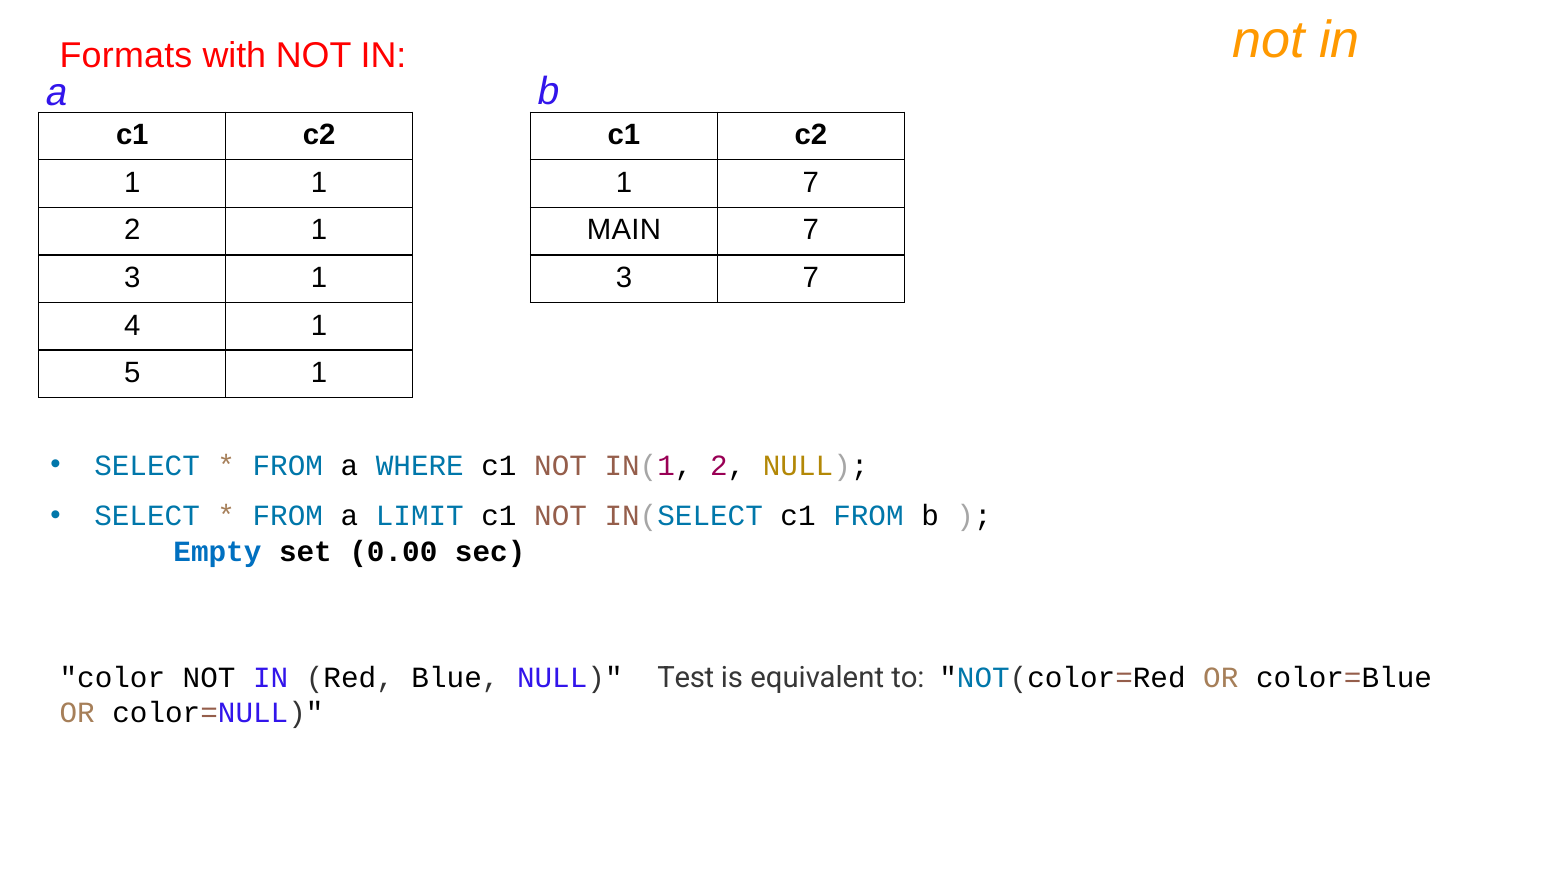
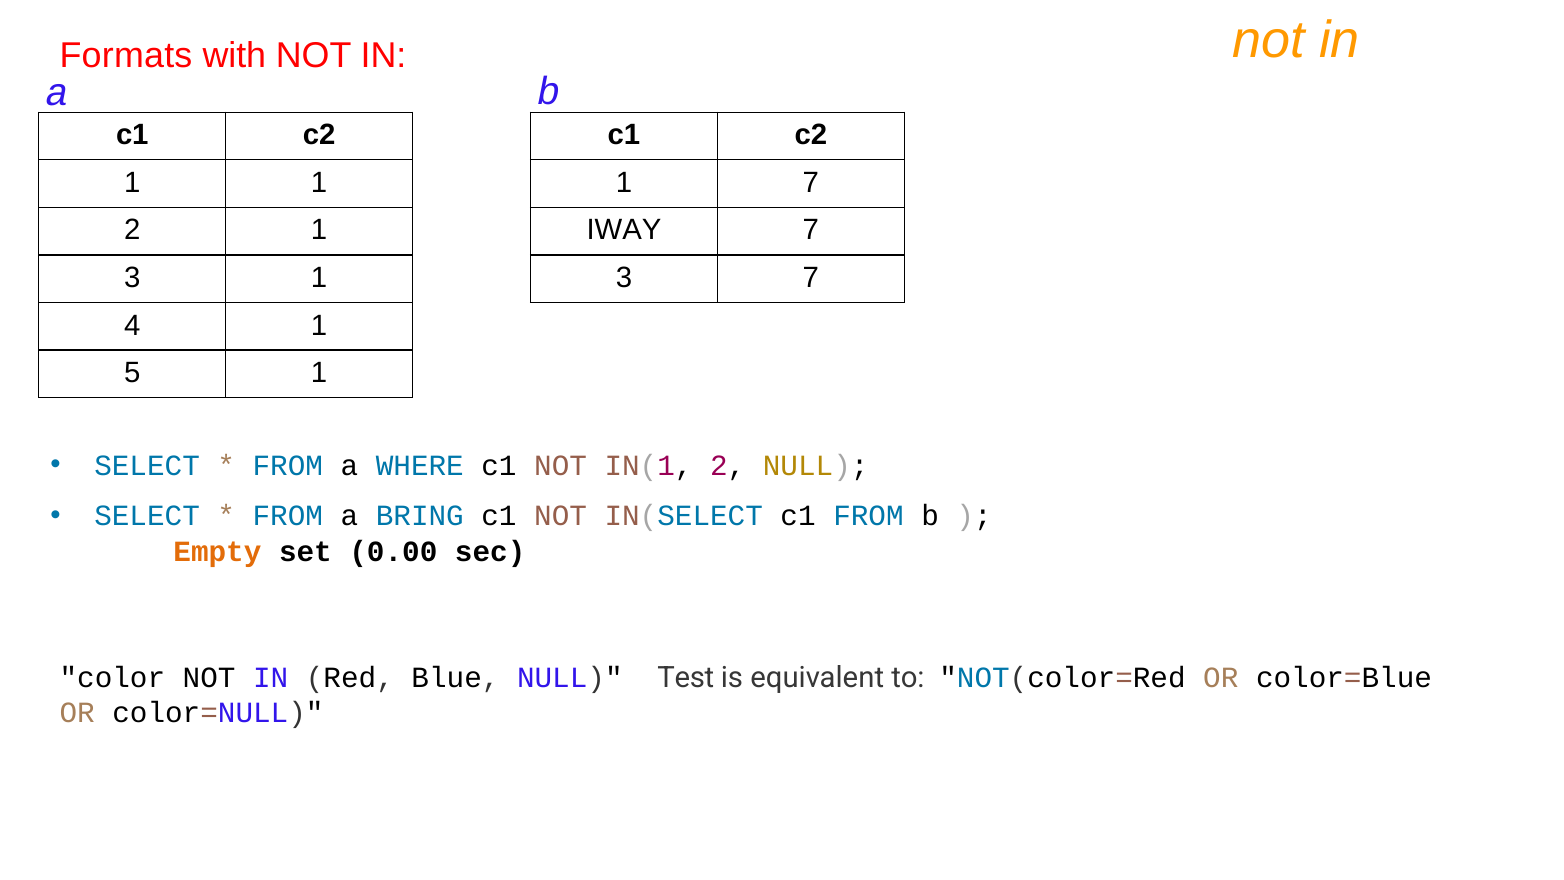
MAIN: MAIN -> IWAY
LIMIT: LIMIT -> BRING
Empty colour: blue -> orange
